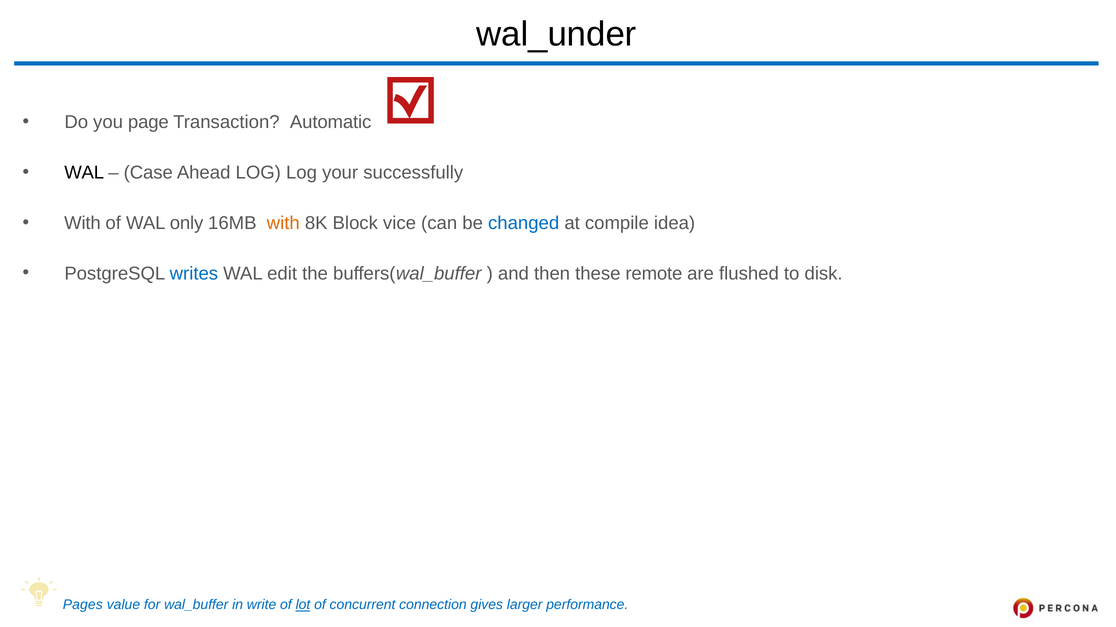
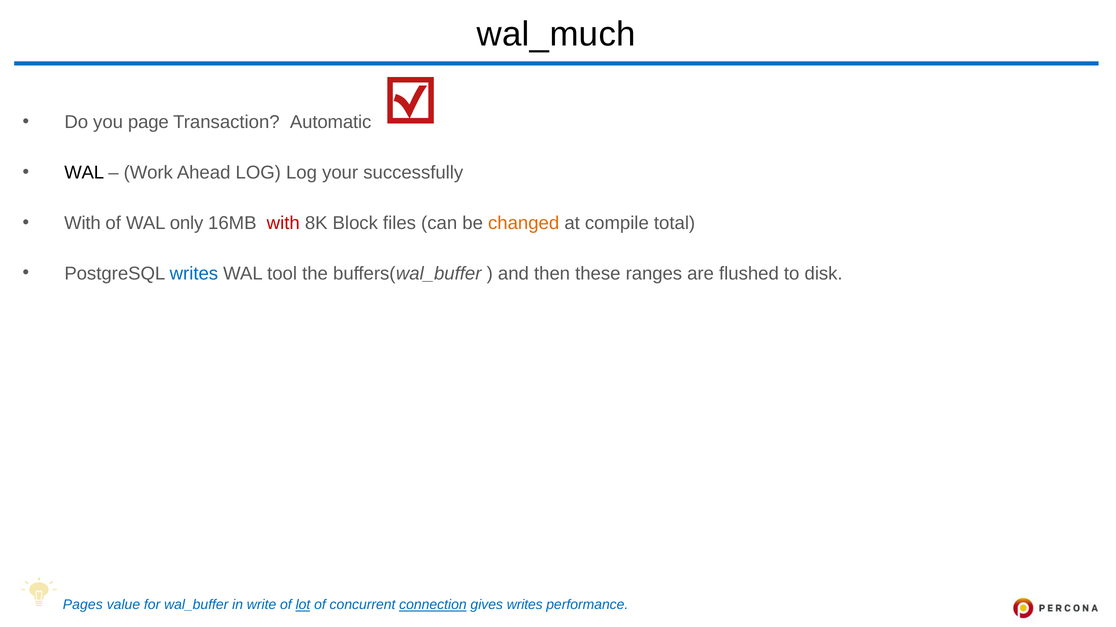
wal_under: wal_under -> wal_much
Case: Case -> Work
with at (283, 223) colour: orange -> red
vice: vice -> files
changed colour: blue -> orange
idea: idea -> total
edit: edit -> tool
remote: remote -> ranges
connection underline: none -> present
gives larger: larger -> writes
